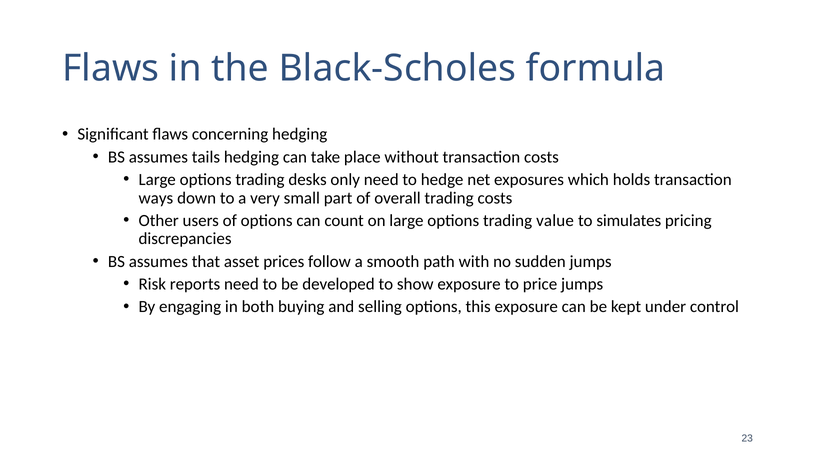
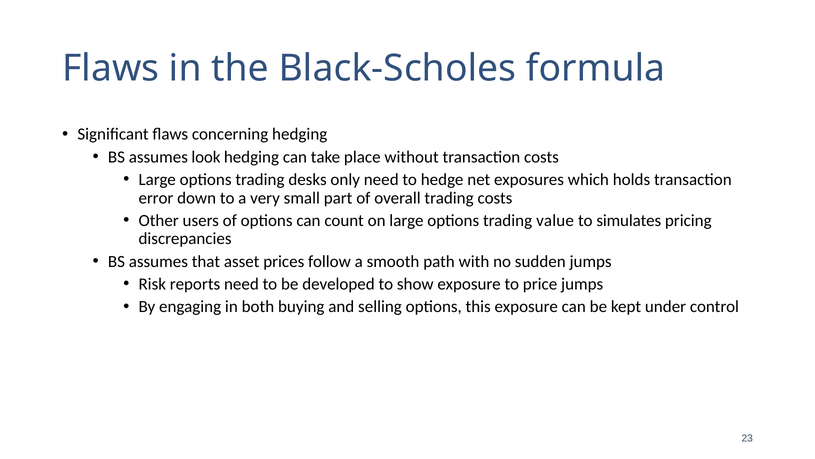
tails: tails -> look
ways: ways -> error
